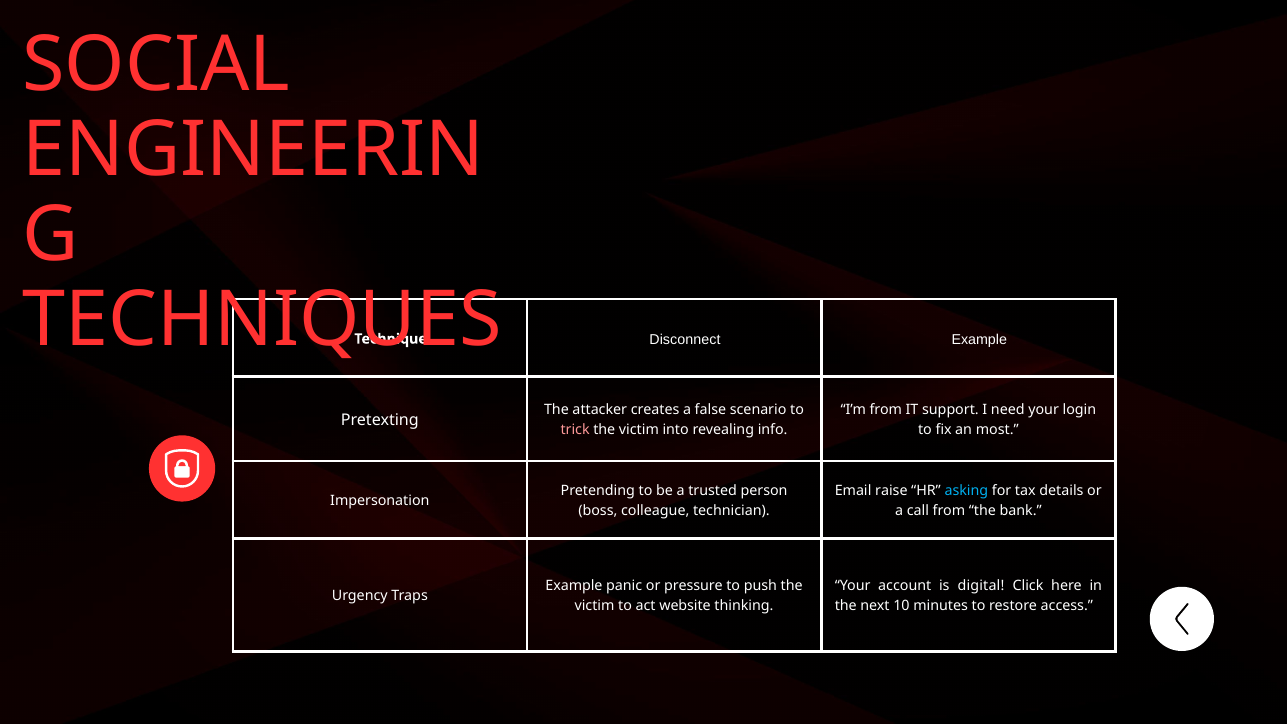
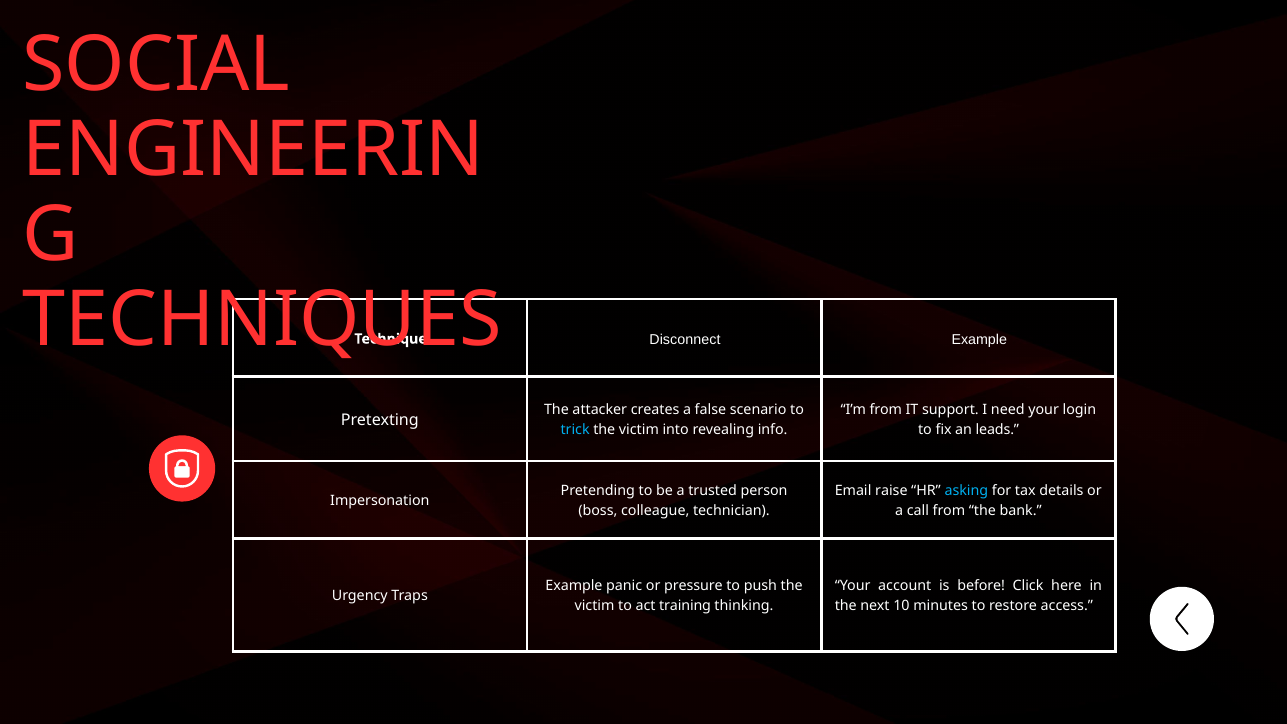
trick colour: pink -> light blue
most: most -> leads
digital: digital -> before
website: website -> training
